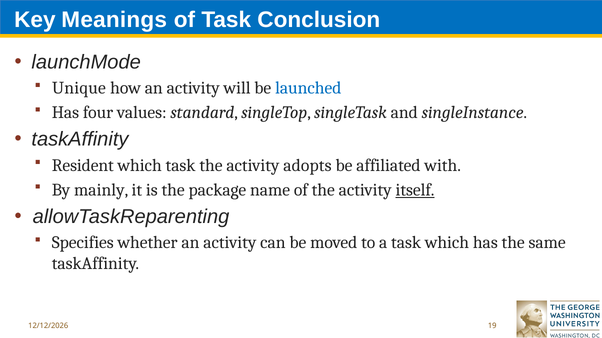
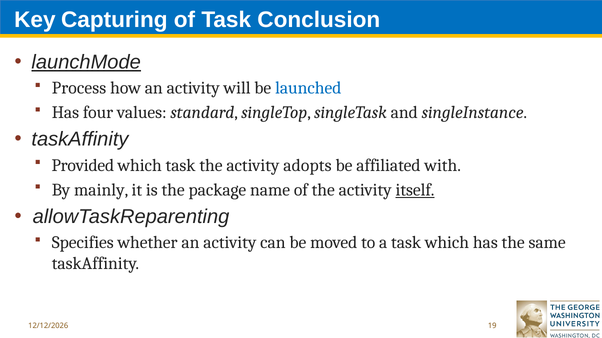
Meanings: Meanings -> Capturing
launchMode underline: none -> present
Unique: Unique -> Process
Resident: Resident -> Provided
